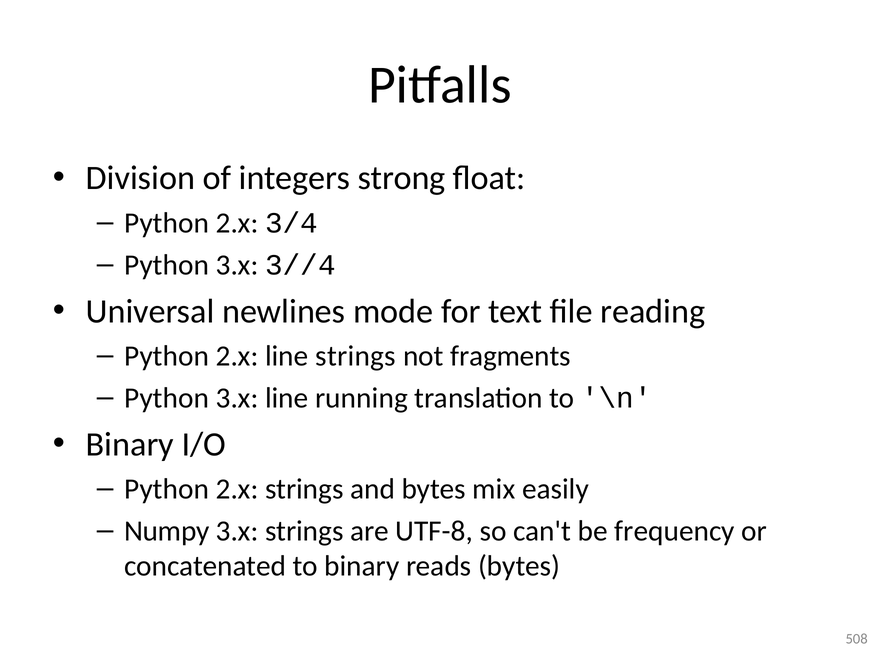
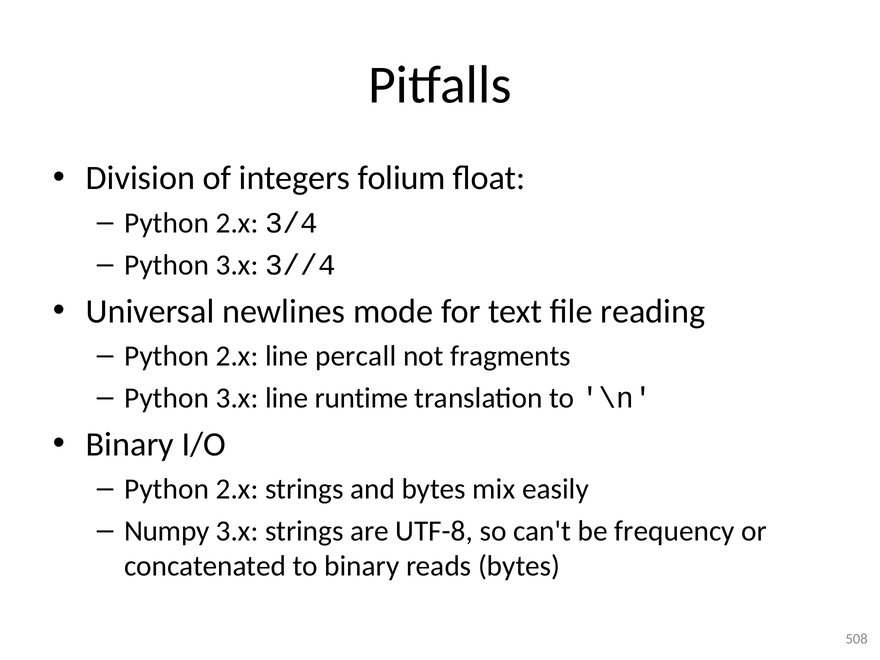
strong: strong -> folium
line strings: strings -> percall
running: running -> runtime
